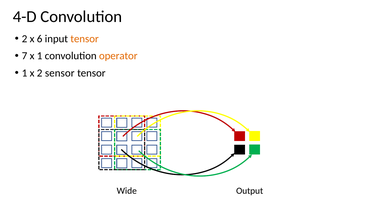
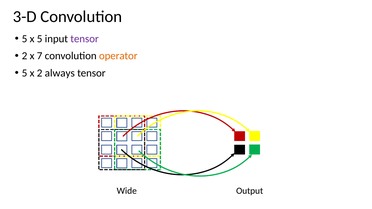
4-D: 4-D -> 3-D
2 at (25, 39): 2 -> 5
x 6: 6 -> 5
tensor at (85, 39) colour: orange -> purple
7 at (25, 56): 7 -> 2
x 1: 1 -> 7
1 at (25, 73): 1 -> 5
sensor: sensor -> always
